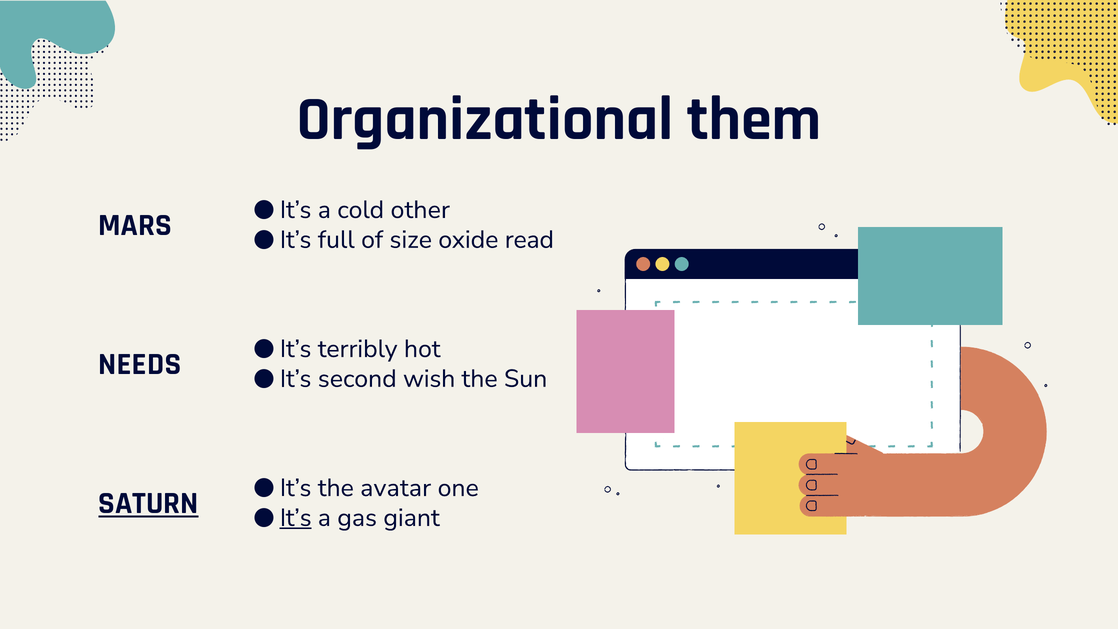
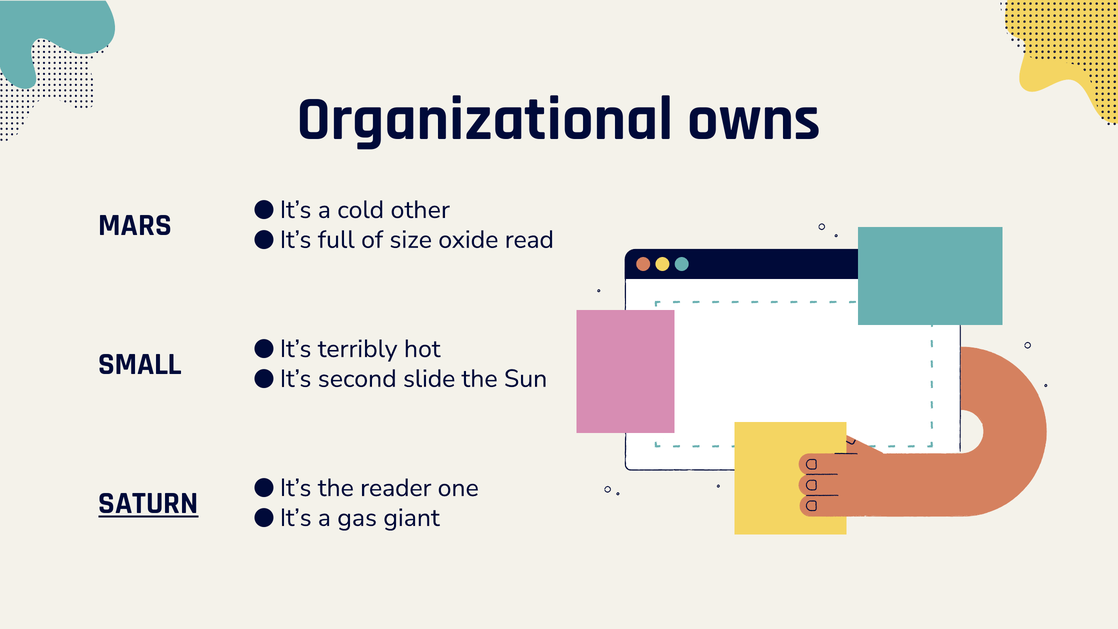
them: them -> owns
NEEDS: NEEDS -> SMALL
wish: wish -> slide
avatar: avatar -> reader
It’s at (296, 518) underline: present -> none
